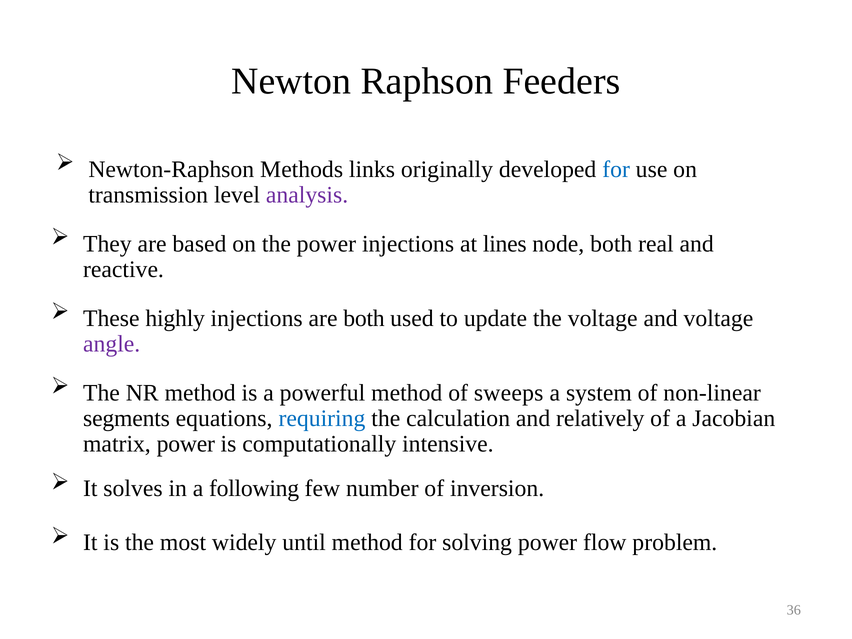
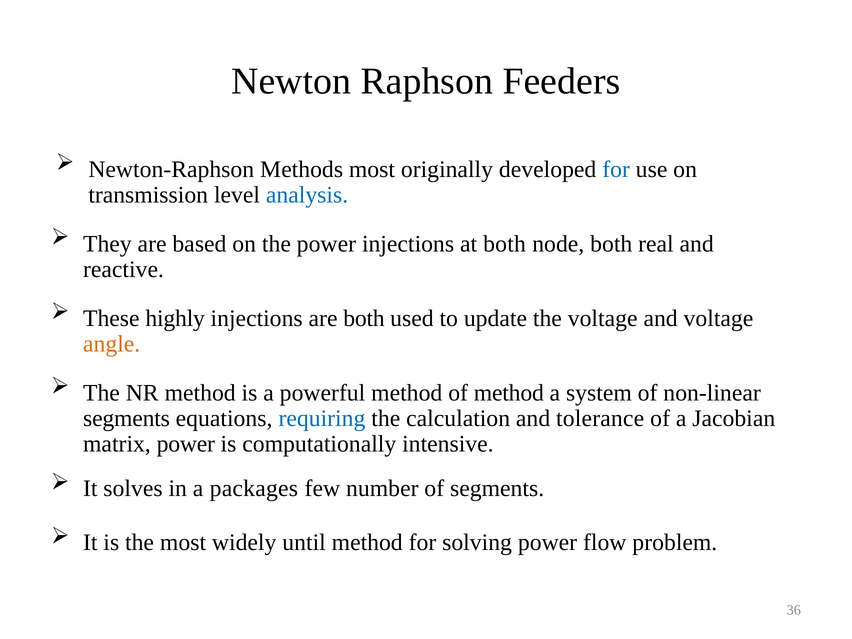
Methods links: links -> most
analysis colour: purple -> blue
at lines: lines -> both
angle colour: purple -> orange
of sweeps: sweeps -> method
relatively: relatively -> tolerance
following: following -> packages
of inversion: inversion -> segments
